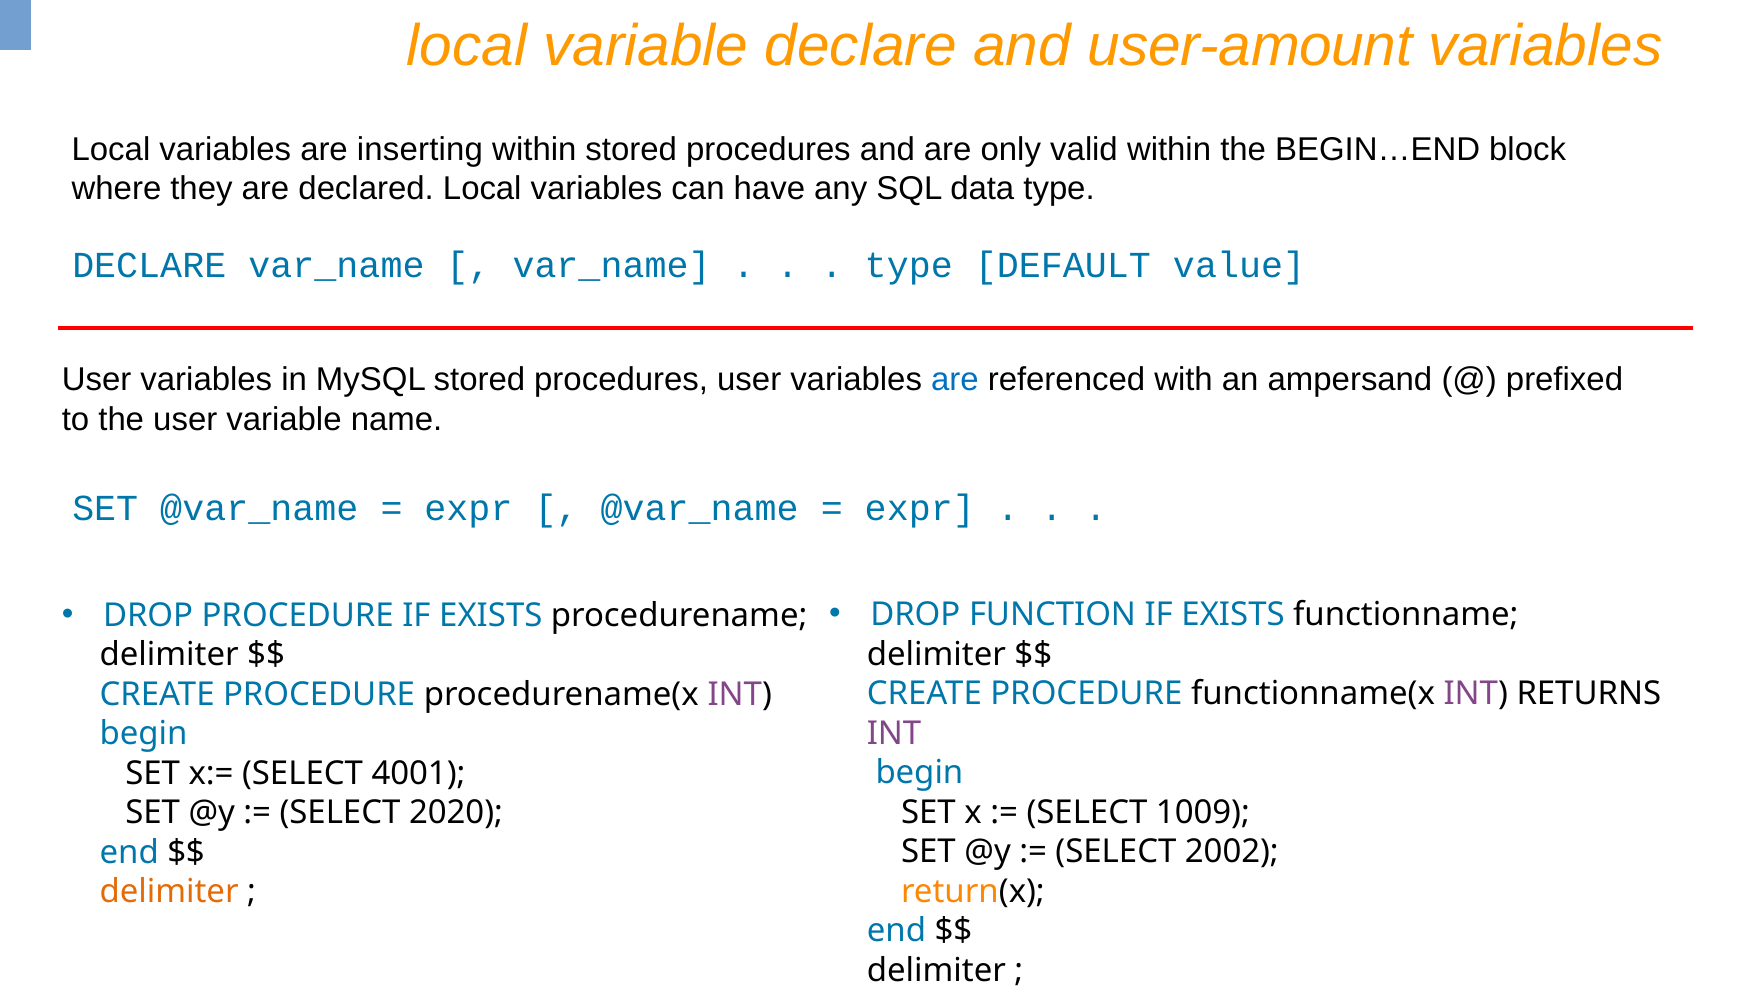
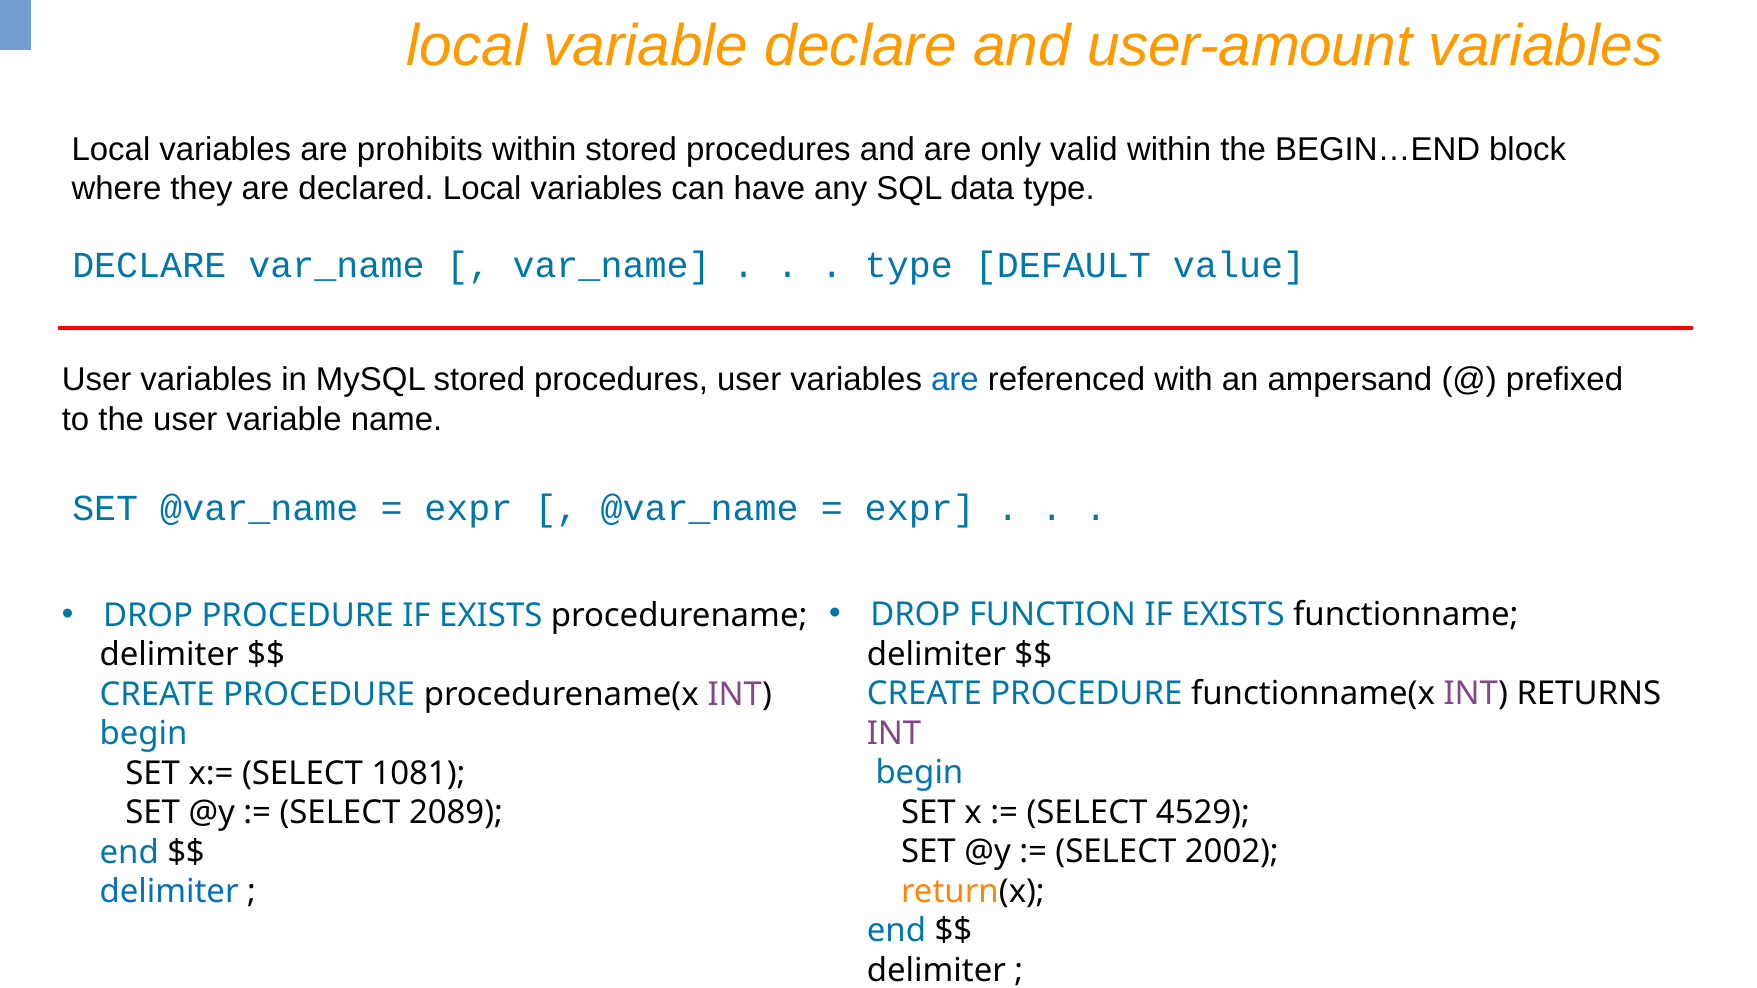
inserting: inserting -> prohibits
4001: 4001 -> 1081
1009: 1009 -> 4529
2020: 2020 -> 2089
delimiter at (169, 892) colour: orange -> blue
